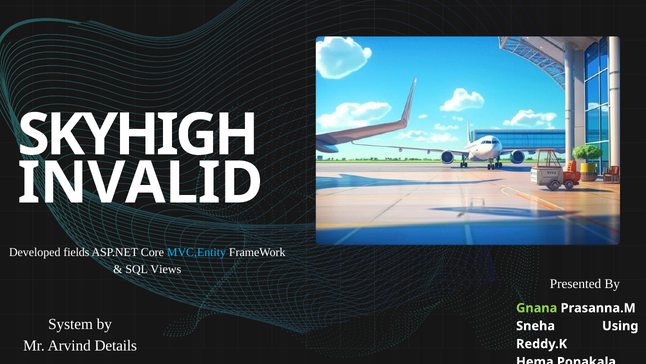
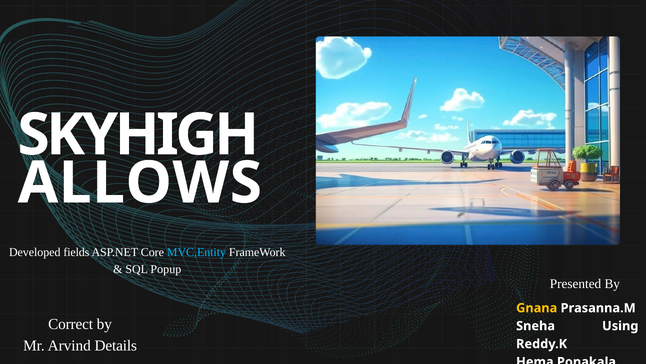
INVALID: INVALID -> ALLOWS
Views: Views -> Popup
Gnana colour: light green -> yellow
System: System -> Correct
